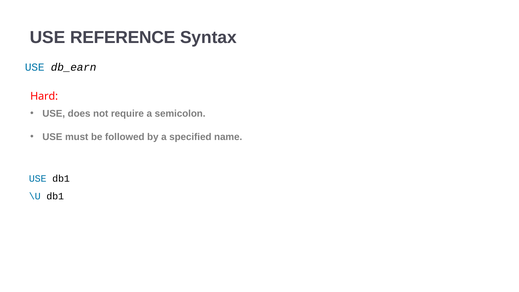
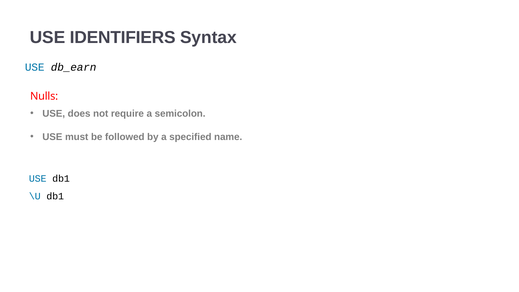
REFERENCE: REFERENCE -> IDENTIFIERS
Hard: Hard -> Nulls
